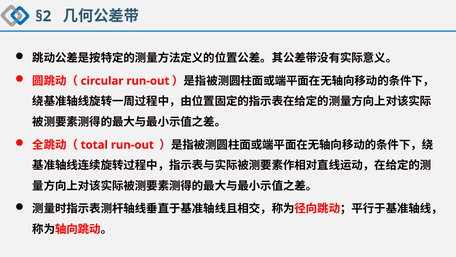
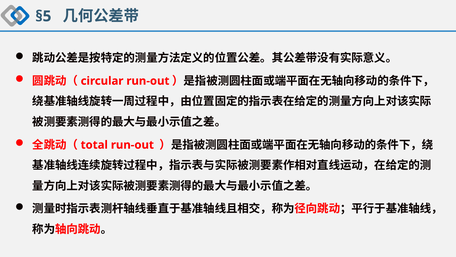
§2: §2 -> §5
